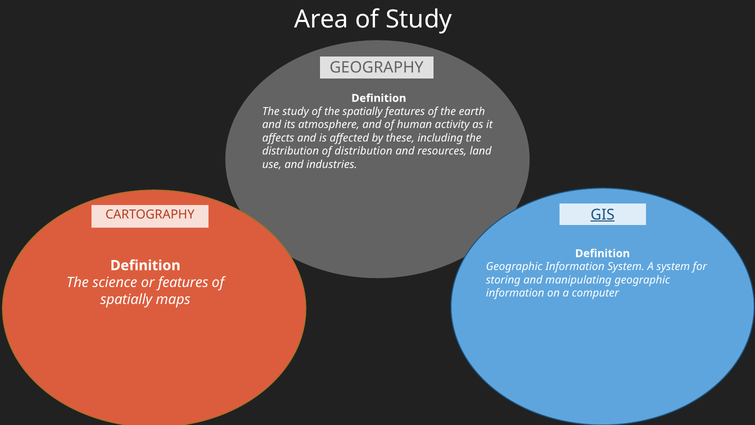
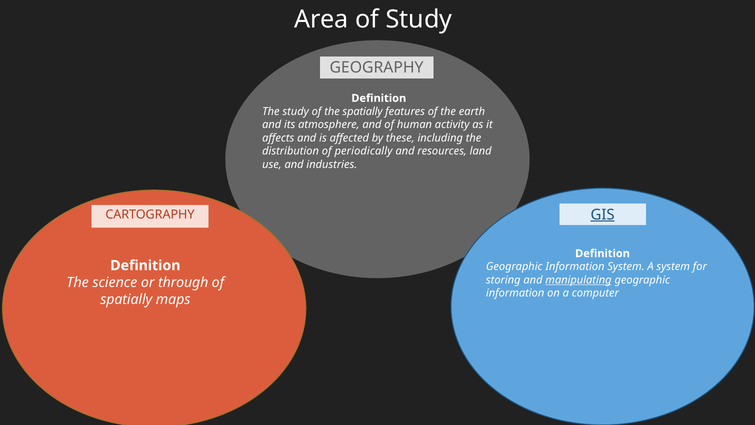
of distribution: distribution -> periodically
manipulating underline: none -> present
or features: features -> through
